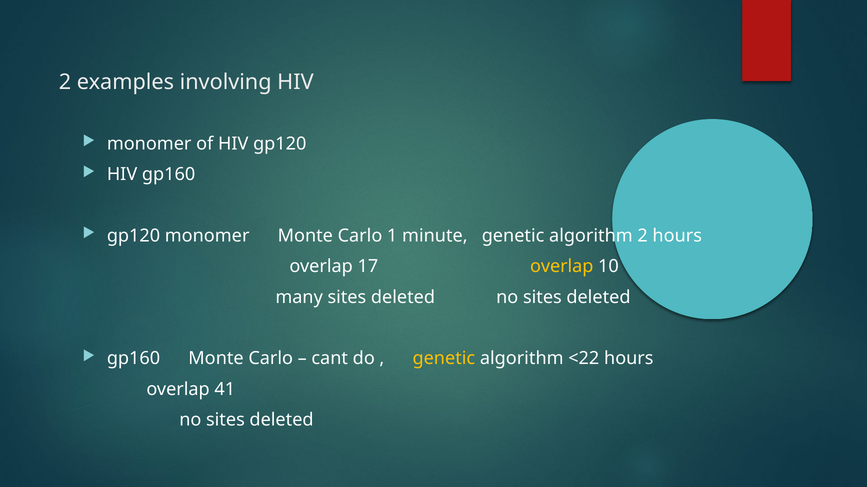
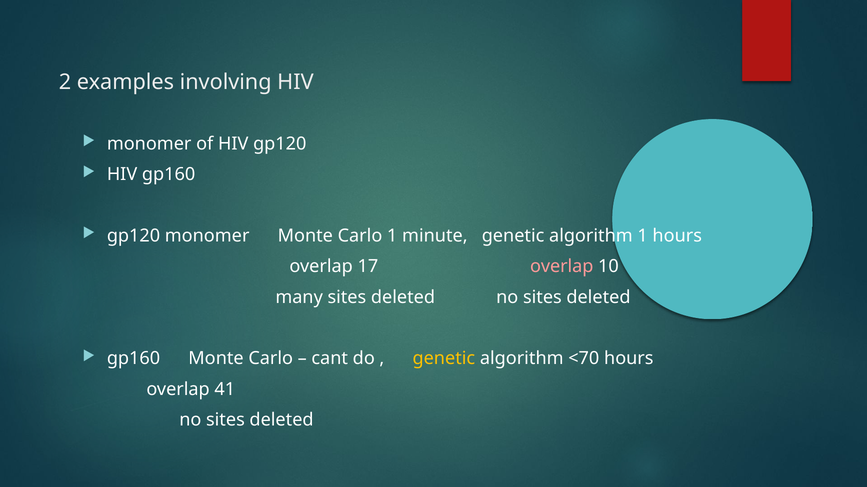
algorithm 2: 2 -> 1
overlap at (562, 267) colour: yellow -> pink
<22: <22 -> <70
